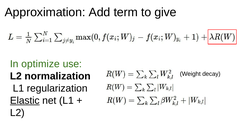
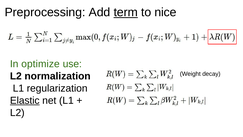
Approximation: Approximation -> Preprocessing
term underline: none -> present
give: give -> nice
